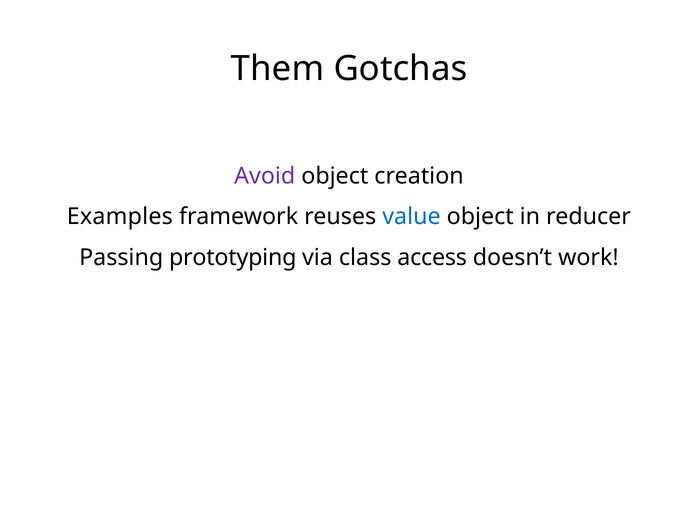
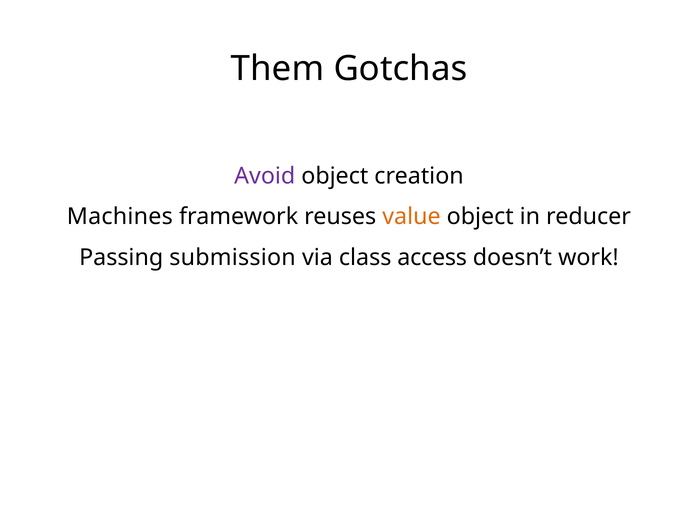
Examples: Examples -> Machines
value colour: blue -> orange
prototyping: prototyping -> submission
